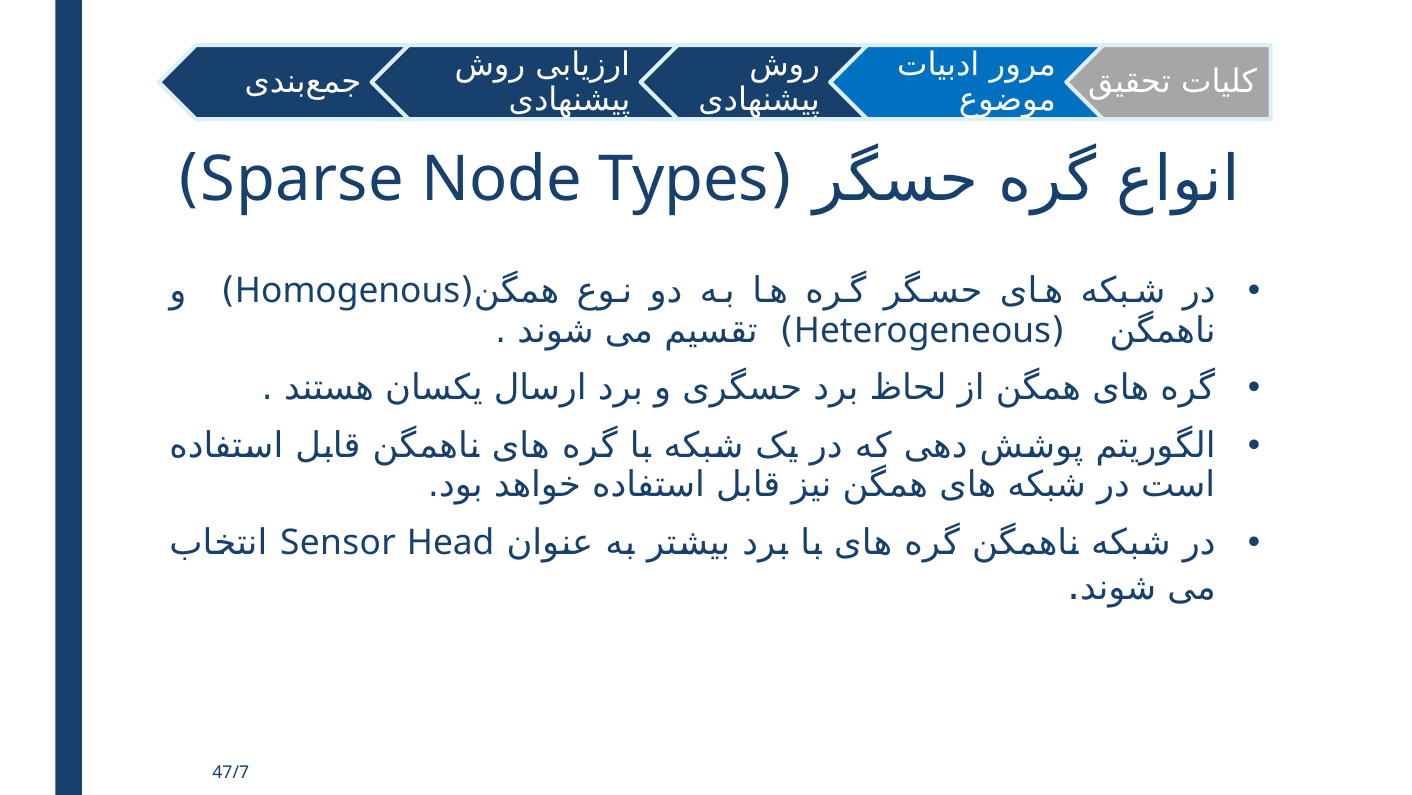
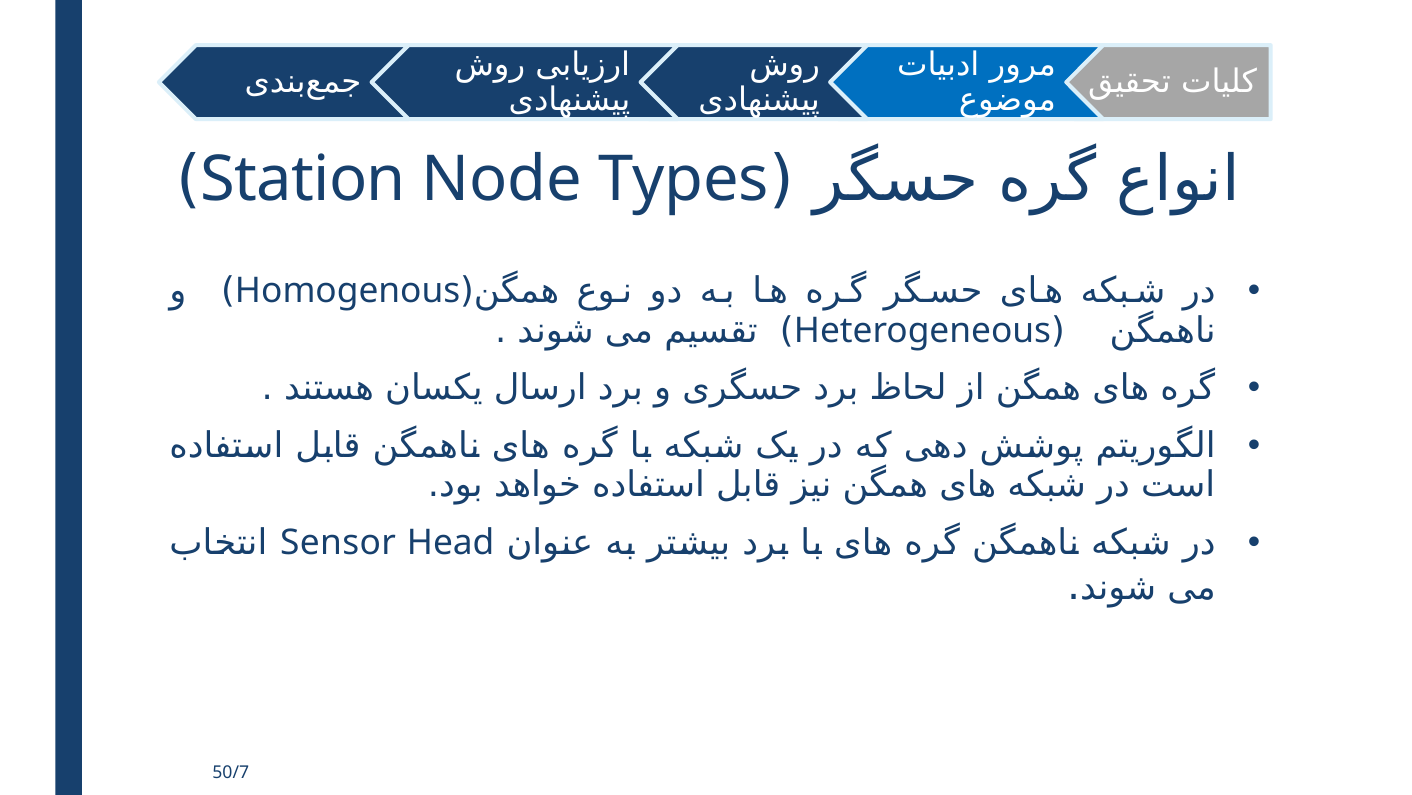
Sparse: Sparse -> Station
47/7: 47/7 -> 50/7
